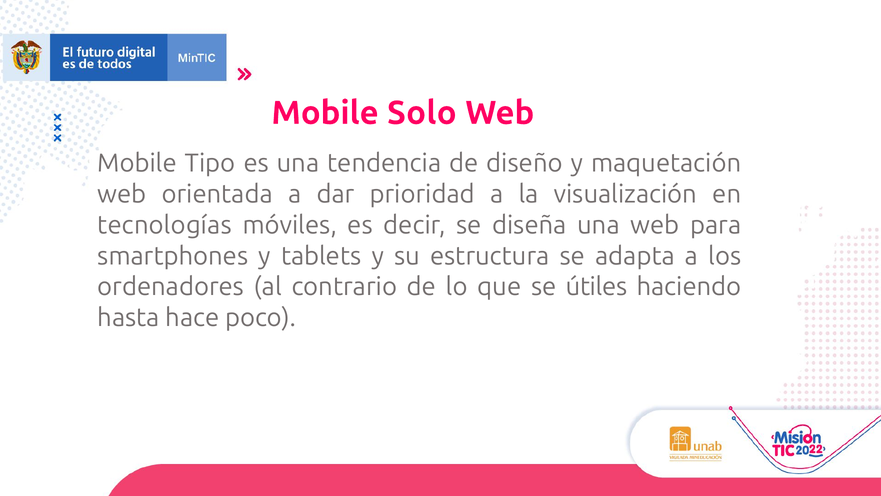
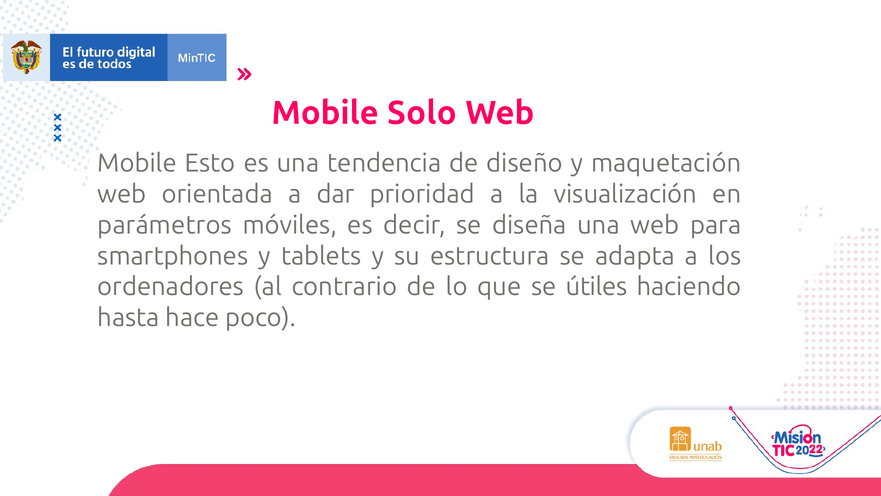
Tipo: Tipo -> Esto
tecnologías: tecnologías -> parámetros
